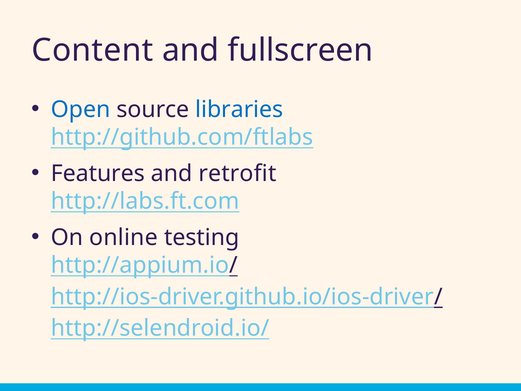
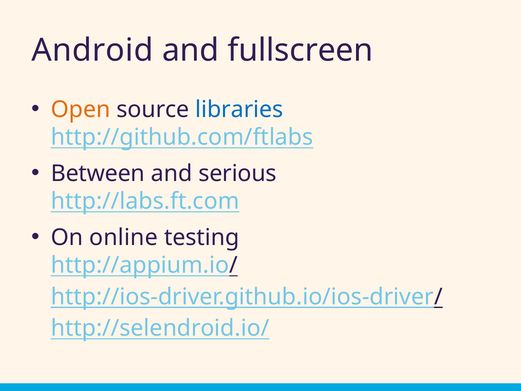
Content: Content -> Android
Open colour: blue -> orange
Features: Features -> Between
retrofit: retrofit -> serious
